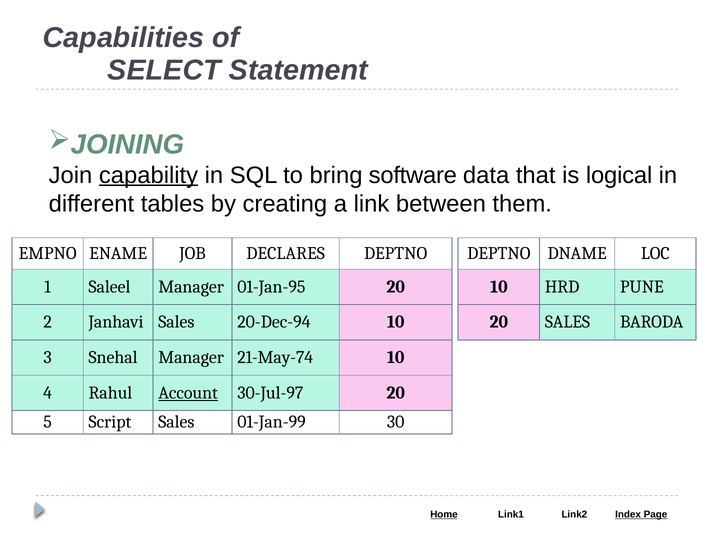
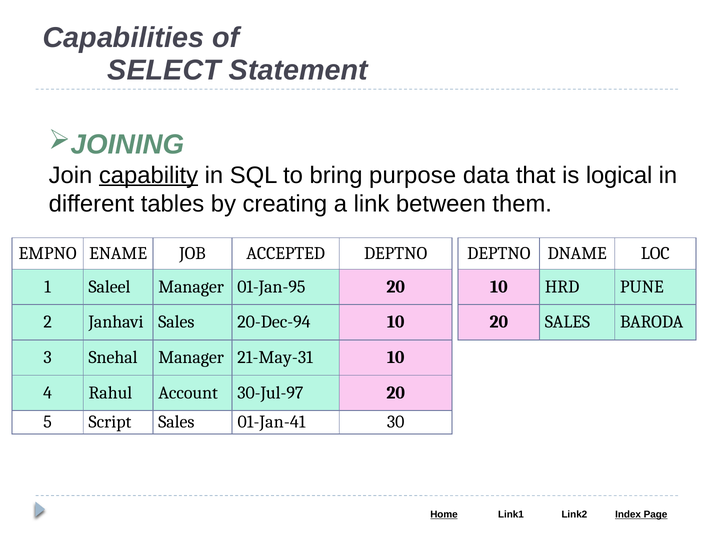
software: software -> purpose
DECLARES: DECLARES -> ACCEPTED
21-May-74: 21-May-74 -> 21-May-31
Account underline: present -> none
01-Jan-99: 01-Jan-99 -> 01-Jan-41
